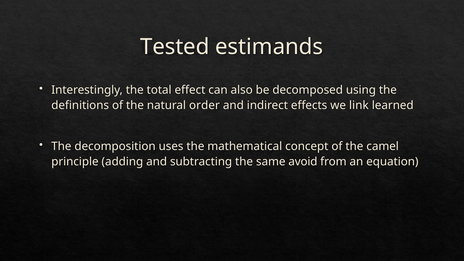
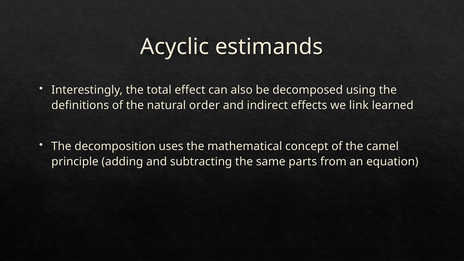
Tested: Tested -> Acyclic
avoid: avoid -> parts
